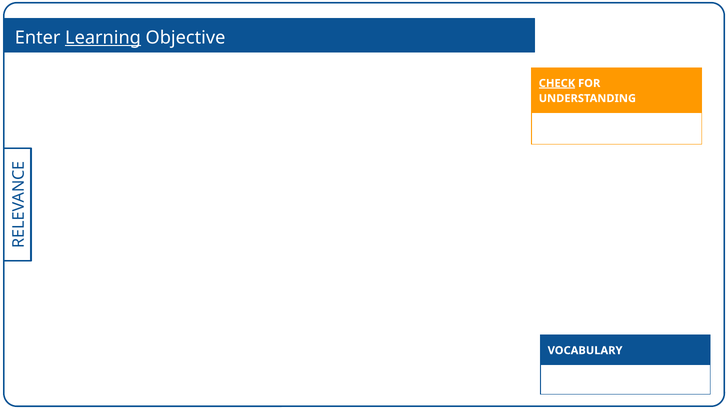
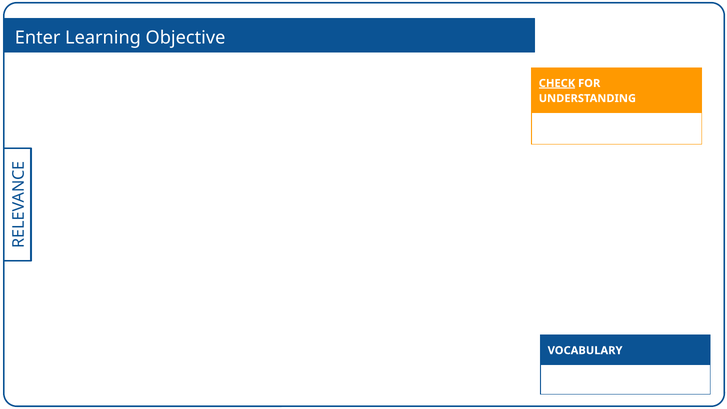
Learning underline: present -> none
